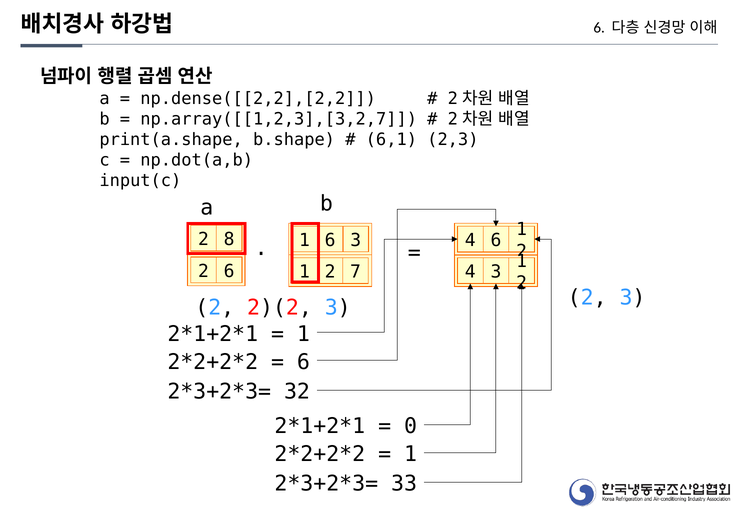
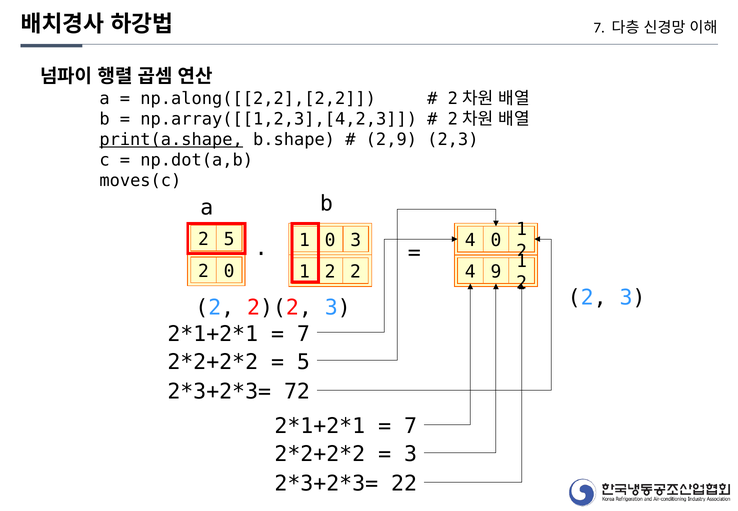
6 at (599, 28): 6 -> 7
np.dense([[2,2],[2,2: np.dense([[2,2],[2,2 -> np.along([[2,2],[2,2
np.array([[1,2,3],[3,2,7: np.array([[1,2,3],[3,2,7 -> np.array([[1,2,3],[4,2,3
print(a.shape underline: none -> present
6,1: 6,1 -> 2,9
input(c: input(c -> moves(c
2 8: 8 -> 5
1 6: 6 -> 0
4 6: 6 -> 0
2 6: 6 -> 0
2 7: 7 -> 2
4 3: 3 -> 9
1 at (303, 334): 1 -> 7
6 at (303, 362): 6 -> 5
32: 32 -> 72
0 at (411, 426): 0 -> 7
1 at (411, 454): 1 -> 3
33: 33 -> 22
